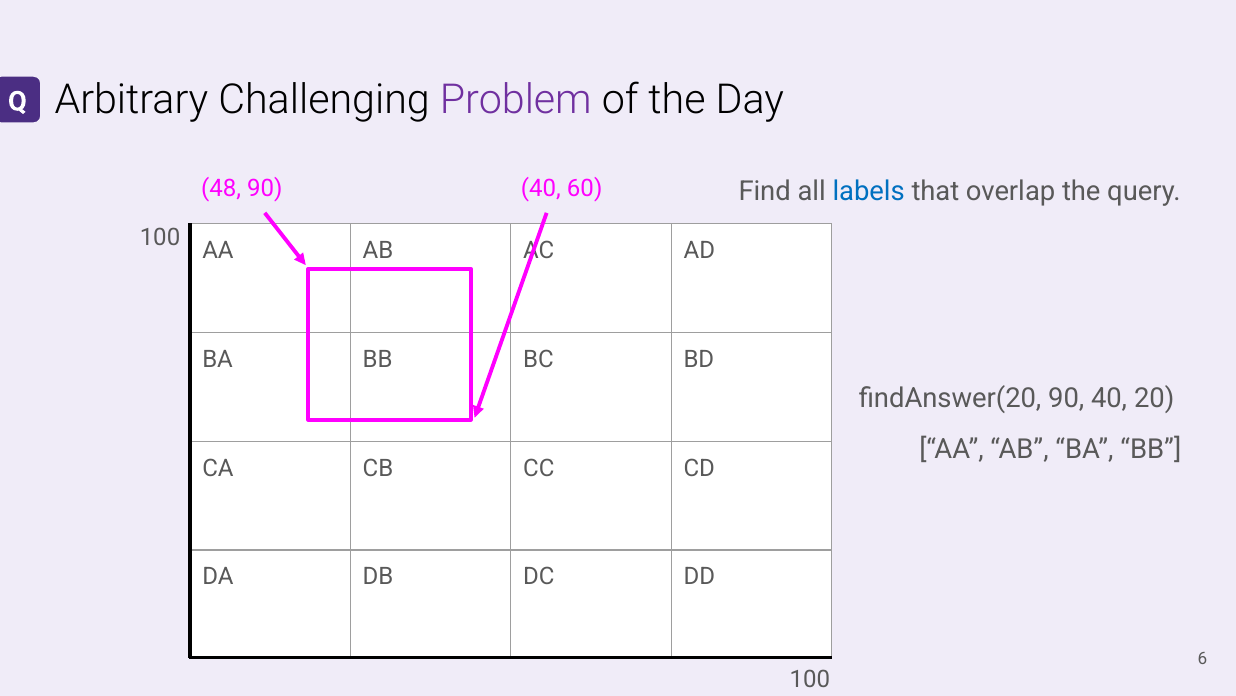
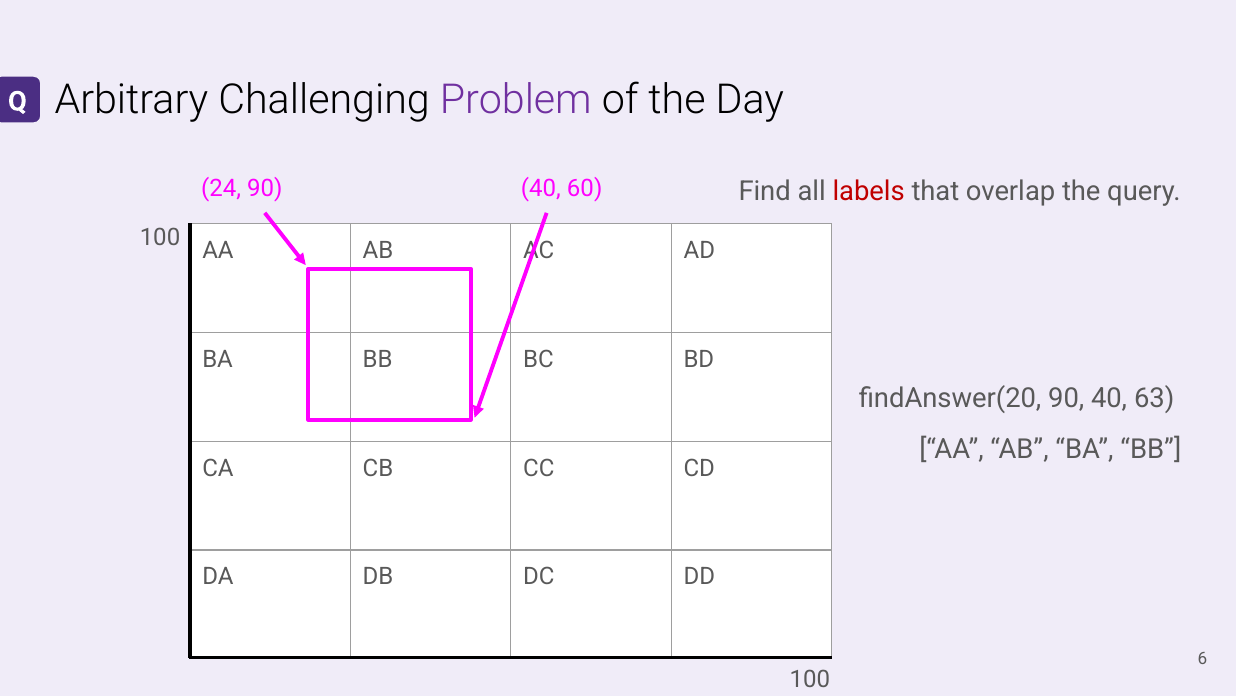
48: 48 -> 24
labels colour: blue -> red
20: 20 -> 63
